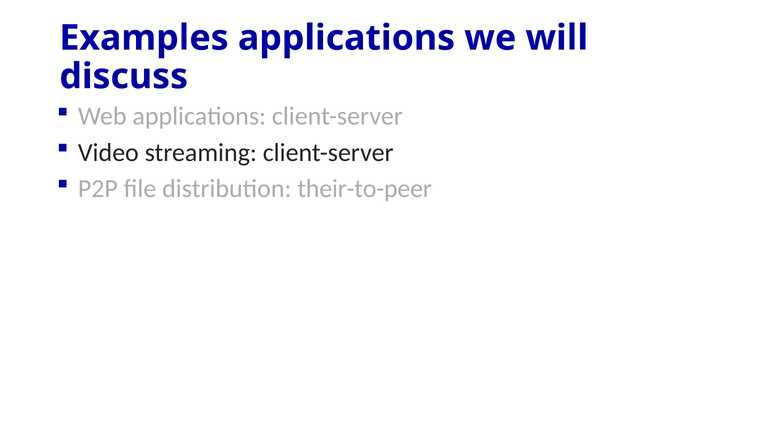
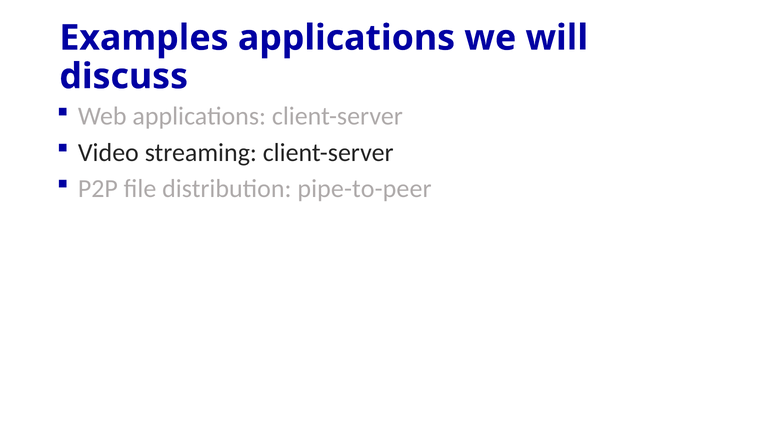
their-to-peer: their-to-peer -> pipe-to-peer
